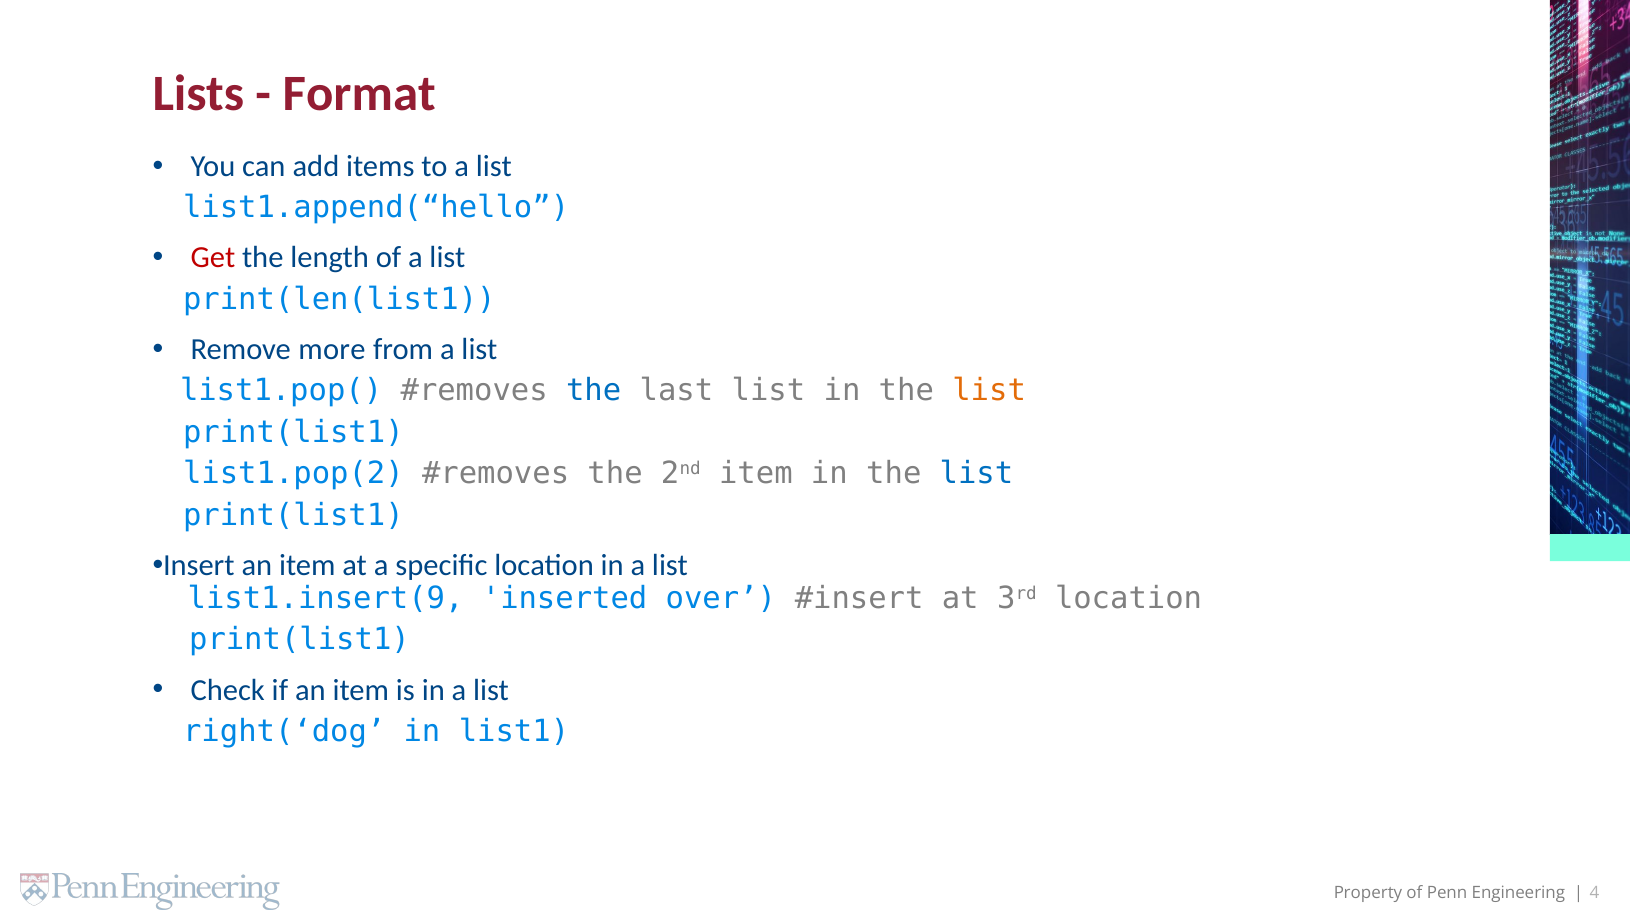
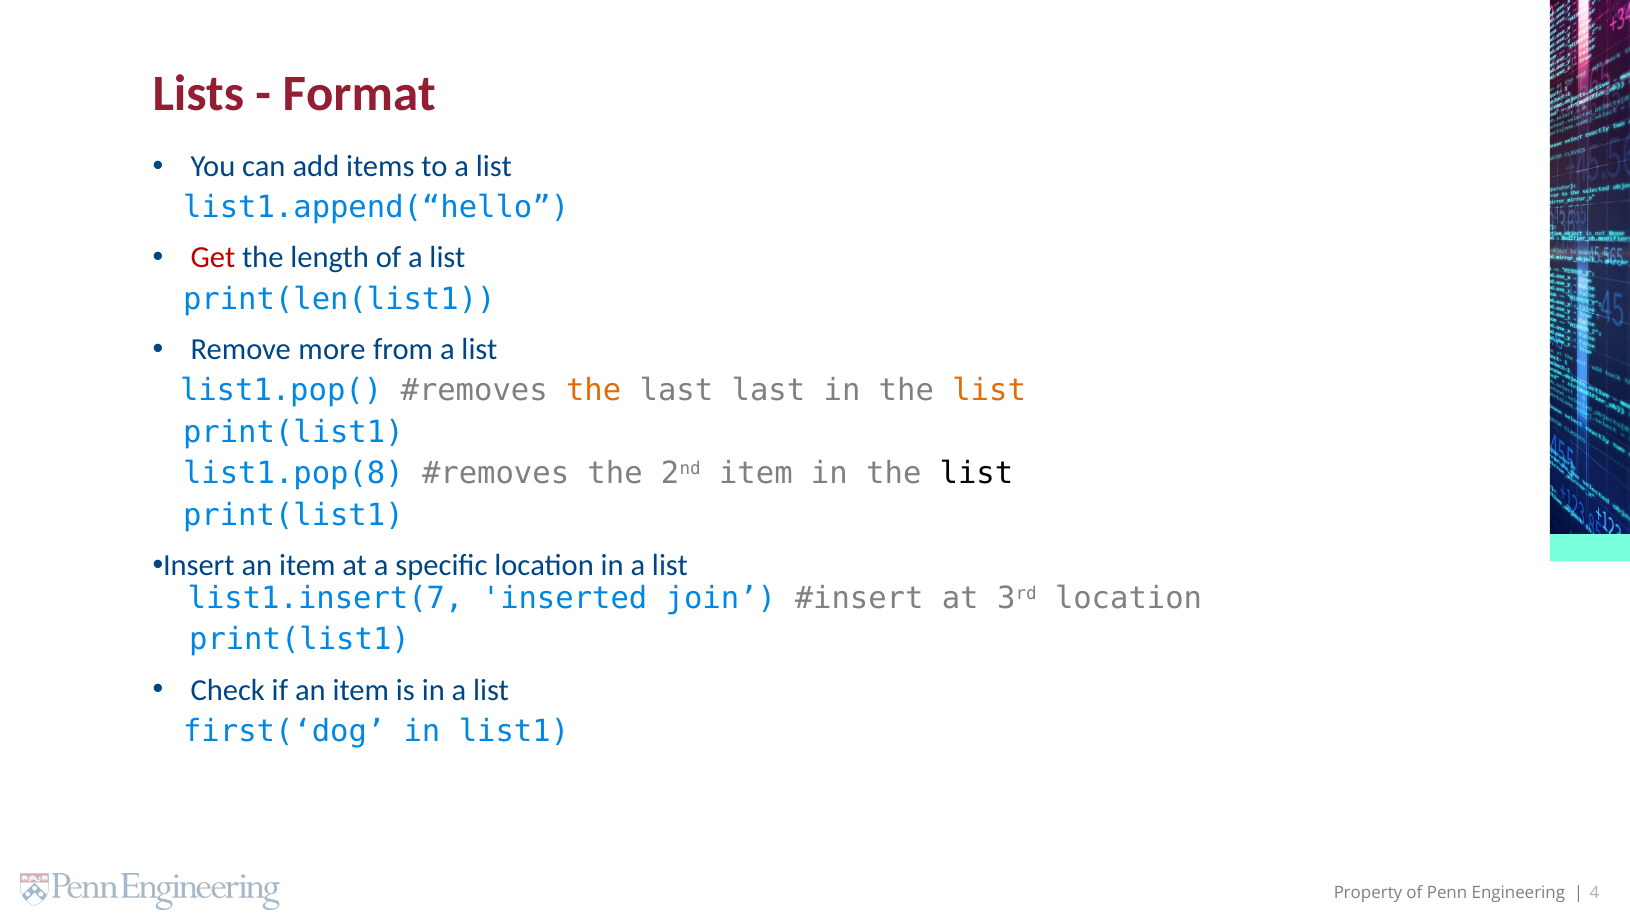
the at (594, 391) colour: blue -> orange
last list: list -> last
list1.pop(2: list1.pop(2 -> list1.pop(8
list at (977, 474) colour: blue -> black
list1.insert(9: list1.insert(9 -> list1.insert(7
over: over -> join
right(‘dog: right(‘dog -> first(‘dog
